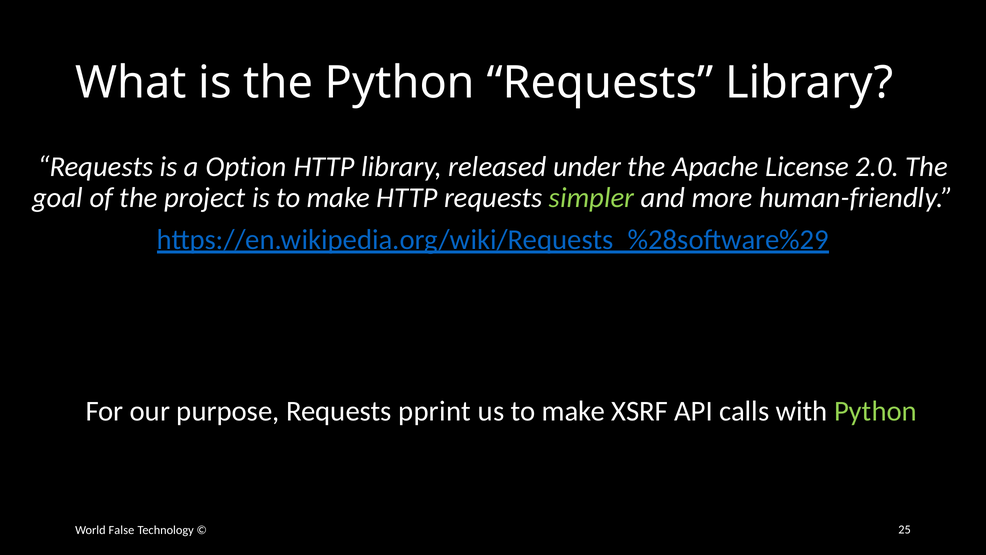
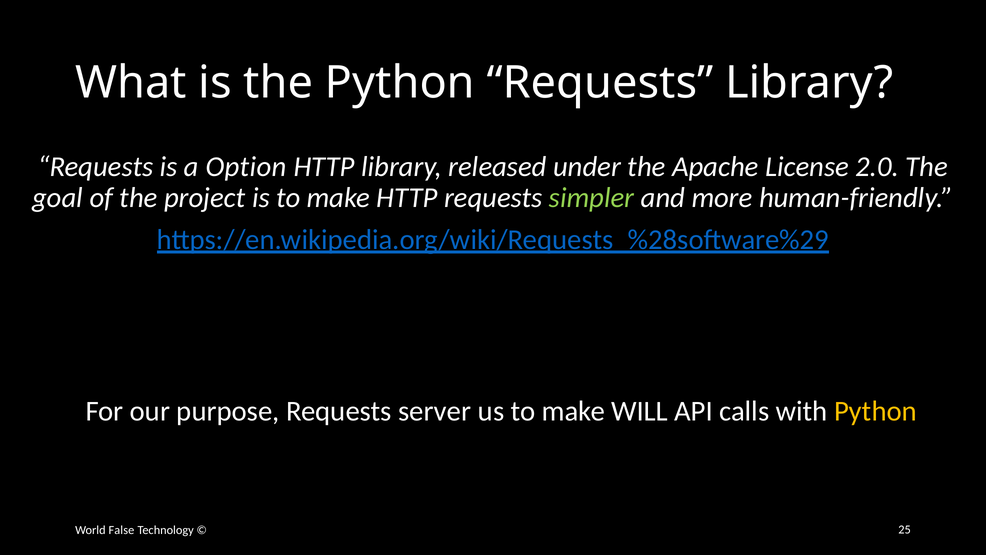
pprint: pprint -> server
XSRF: XSRF -> WILL
Python at (876, 411) colour: light green -> yellow
